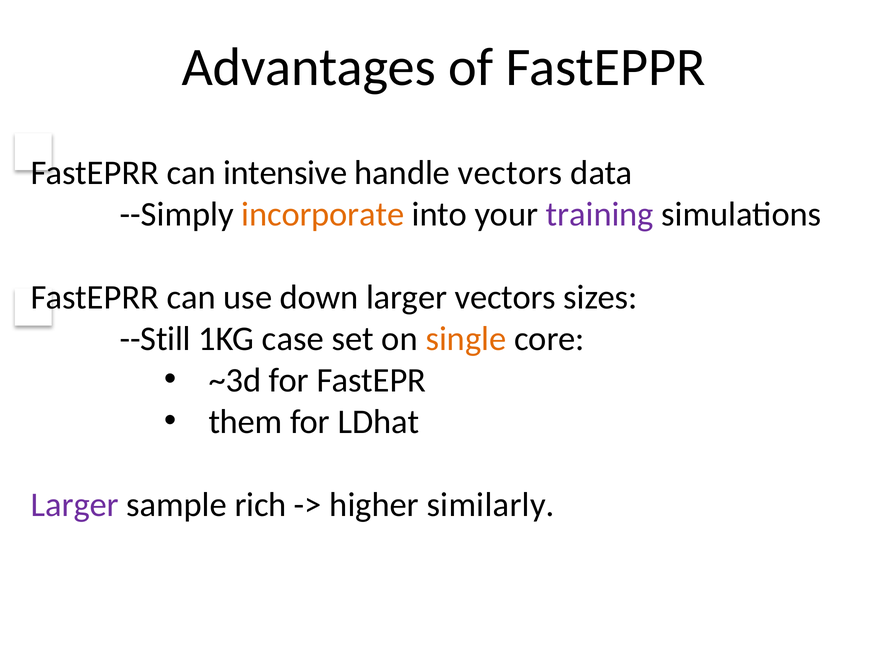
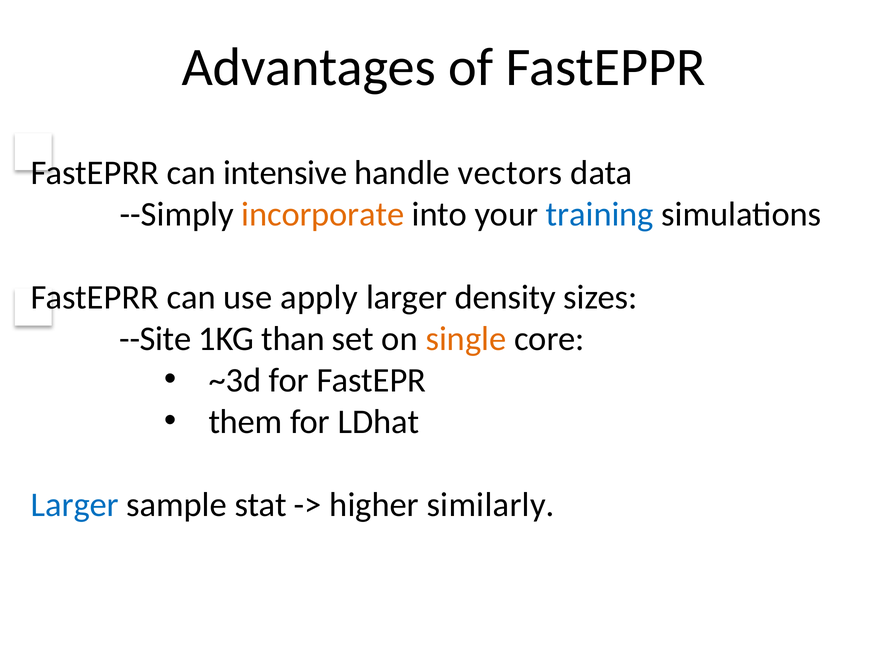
training colour: purple -> blue
down: down -> apply
larger vectors: vectors -> density
--Still: --Still -> --Site
case: case -> than
Larger at (75, 505) colour: purple -> blue
rich: rich -> stat
